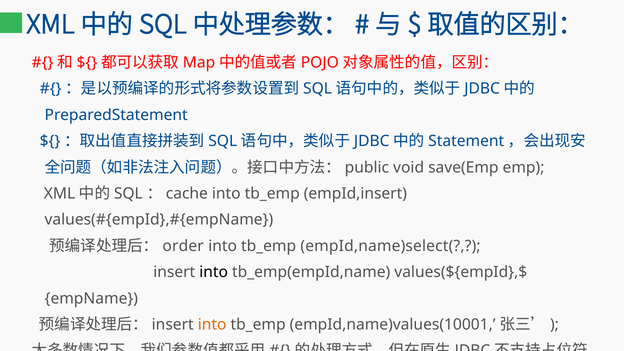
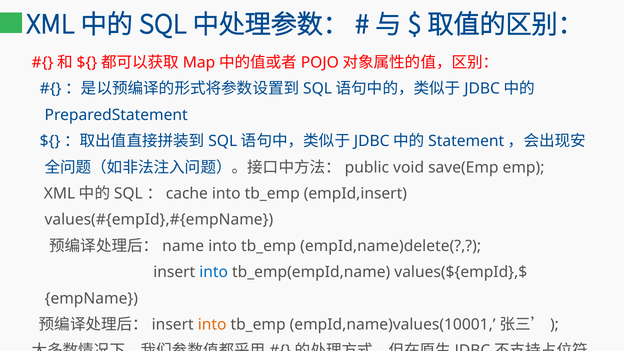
order at (183, 246): order -> name
empId,name)select(: empId,name)select( -> empId,name)delete(
into at (214, 272) colour: black -> blue
